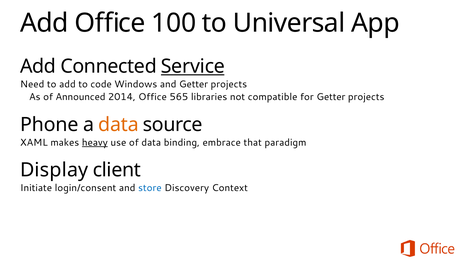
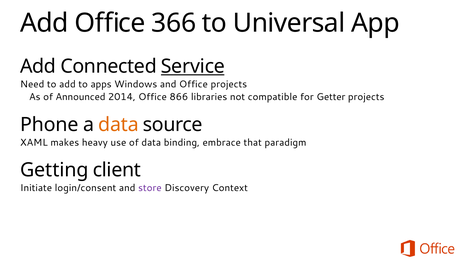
100: 100 -> 366
code: code -> apps
and Getter: Getter -> Office
565: 565 -> 866
heavy underline: present -> none
Display: Display -> Getting
store colour: blue -> purple
